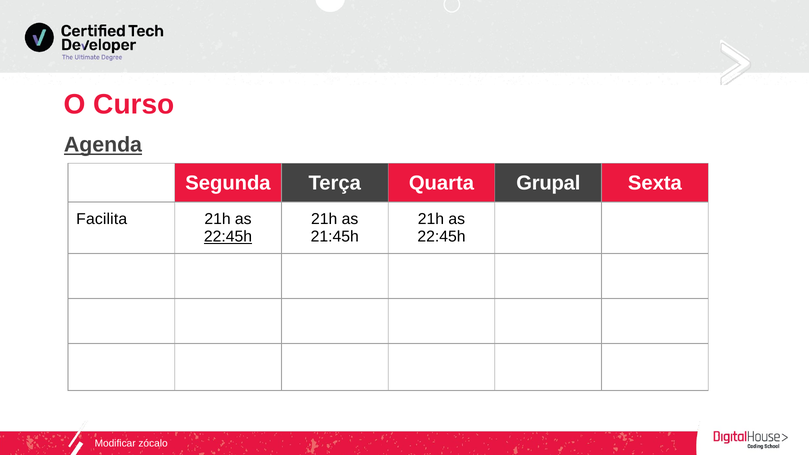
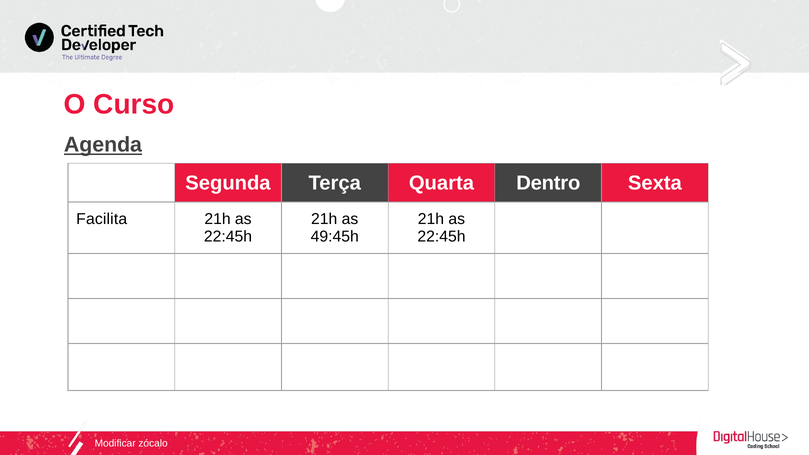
Grupal: Grupal -> Dentro
22:45h at (228, 237) underline: present -> none
21:45h: 21:45h -> 49:45h
